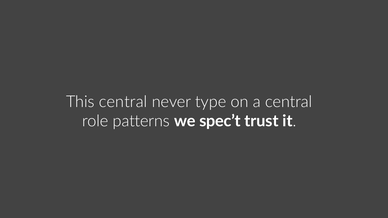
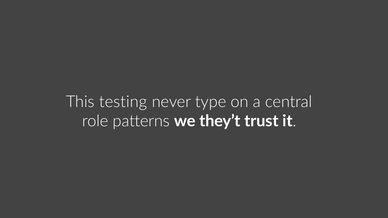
This central: central -> testing
spec’t: spec’t -> they’t
